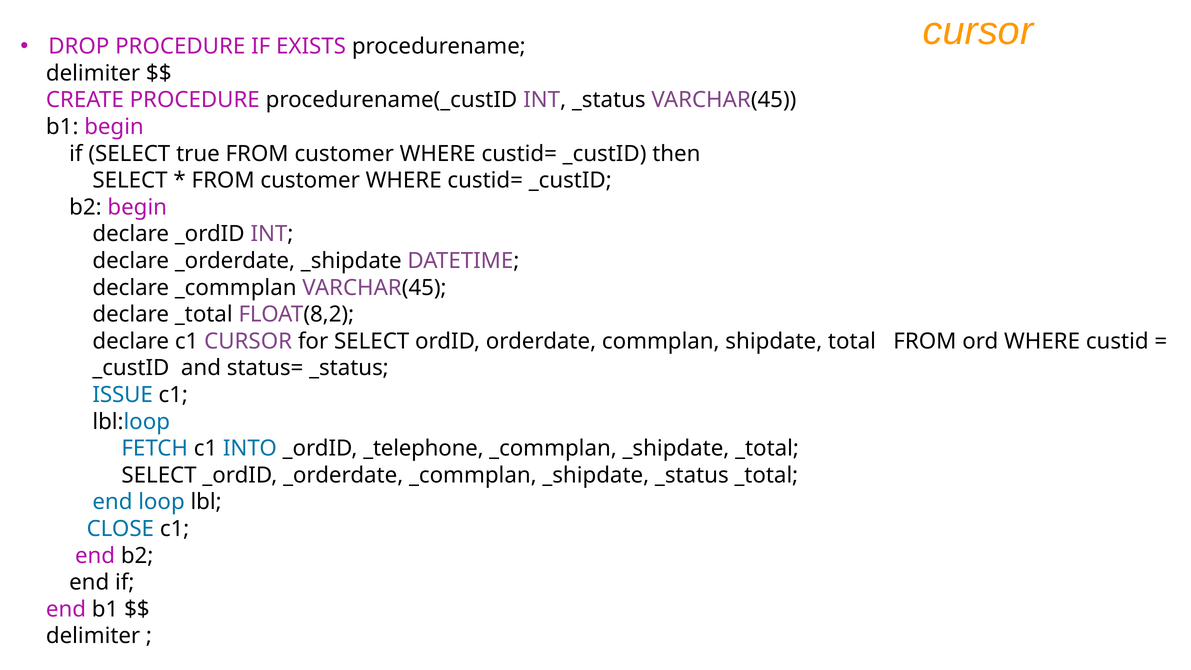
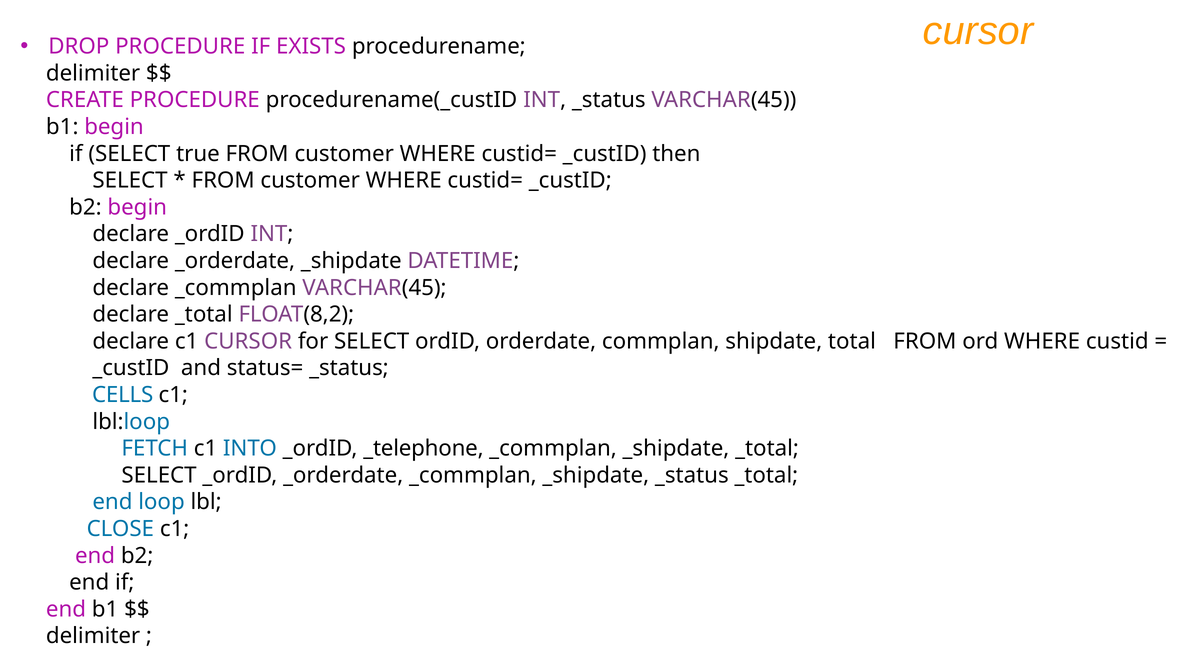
ISSUE: ISSUE -> CELLS
